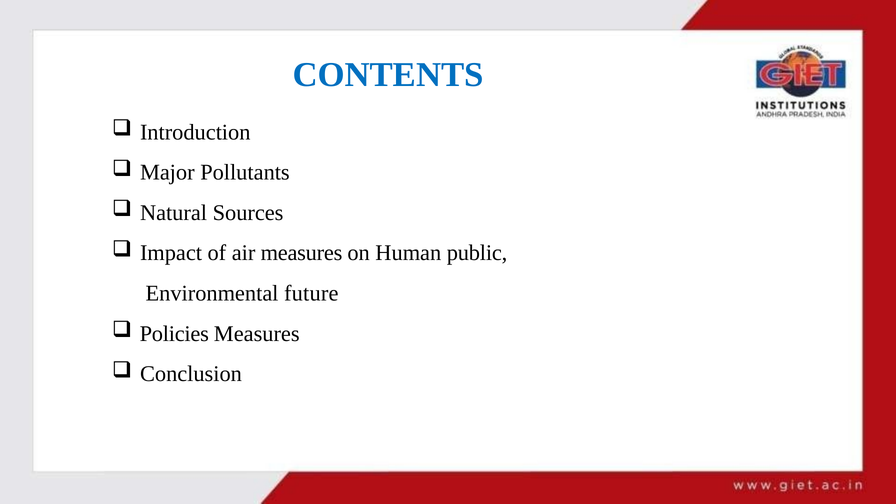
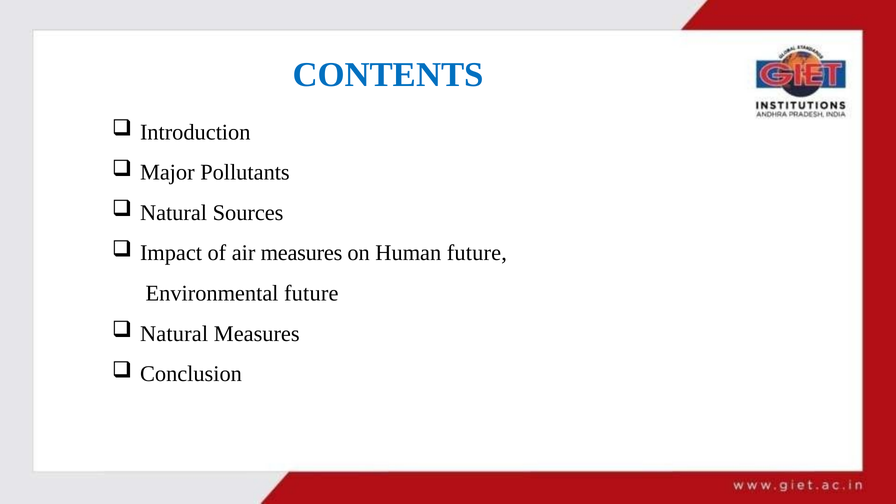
Human public: public -> future
Policies at (174, 334): Policies -> Natural
